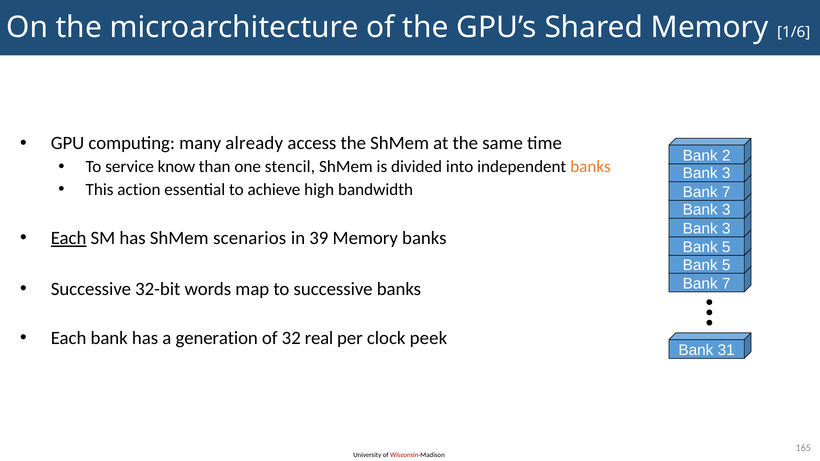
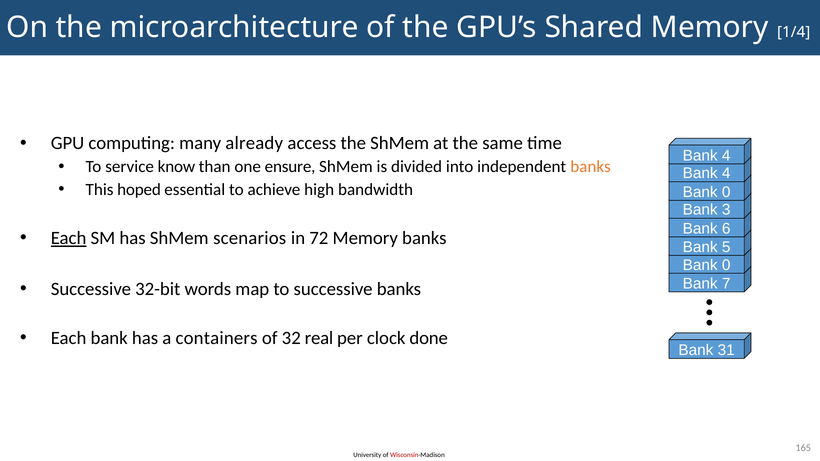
1/6: 1/6 -> 1/4
2 at (726, 156): 2 -> 4
stencil: stencil -> ensure
3 at (726, 174): 3 -> 4
action: action -> hoped
7 at (726, 192): 7 -> 0
3 at (726, 229): 3 -> 6
39: 39 -> 72
5 at (726, 265): 5 -> 0
generation: generation -> containers
peek: peek -> done
